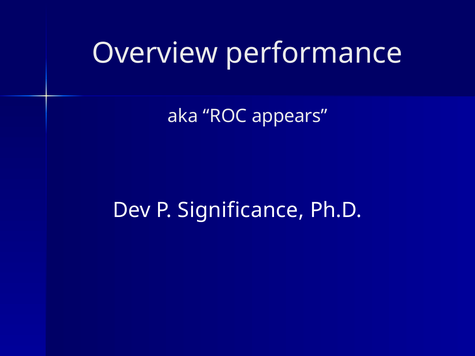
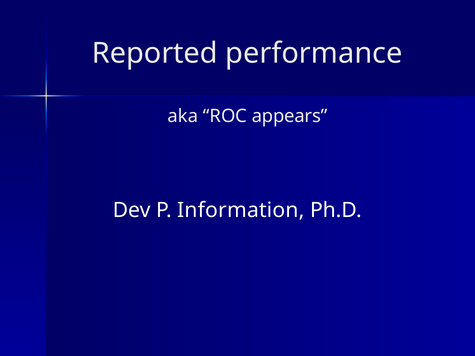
Overview: Overview -> Reported
Significance: Significance -> Information
